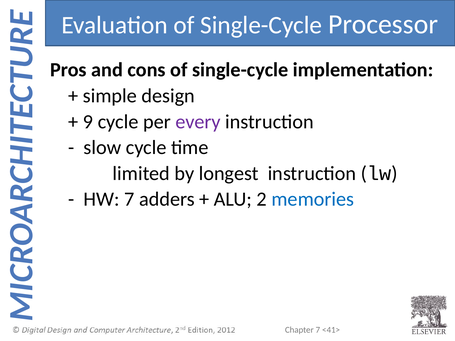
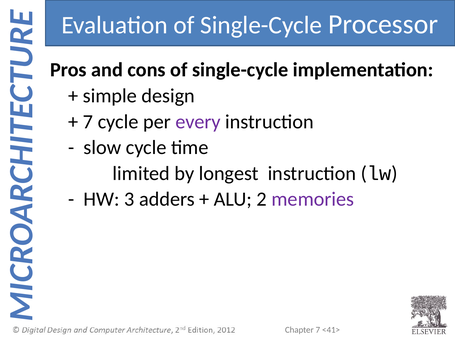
9 at (88, 122): 9 -> 7
HW 7: 7 -> 3
memories colour: blue -> purple
